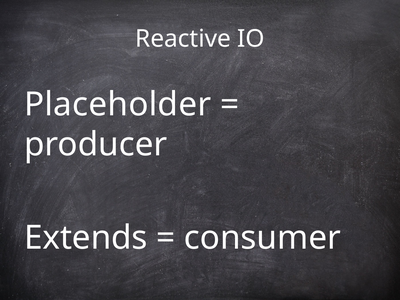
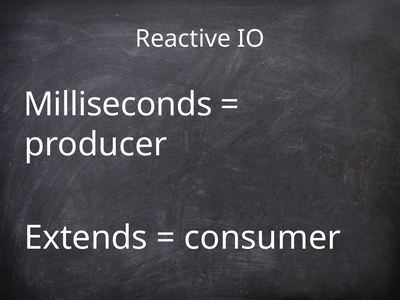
Placeholder: Placeholder -> Milliseconds
